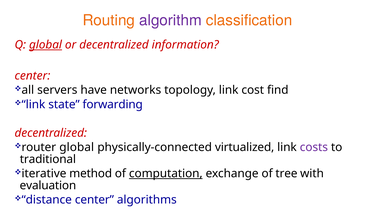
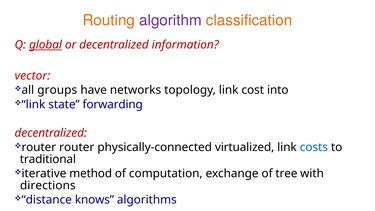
center at (32, 76): center -> vector
servers: servers -> groups
find: find -> into
router global: global -> router
costs colour: purple -> blue
computation underline: present -> none
evaluation: evaluation -> directions
distance center: center -> knows
